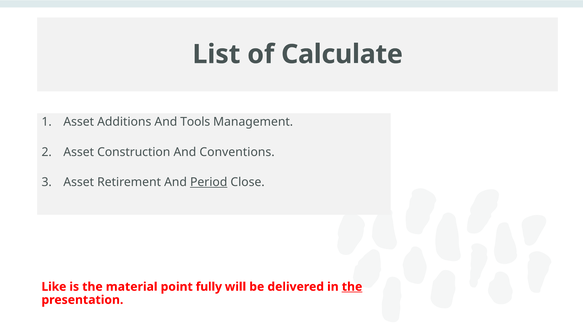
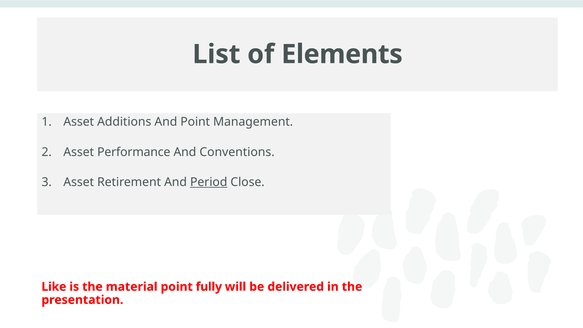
Calculate: Calculate -> Elements
And Tools: Tools -> Point
Construction: Construction -> Performance
the at (352, 287) underline: present -> none
